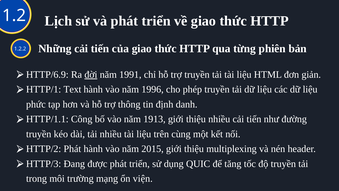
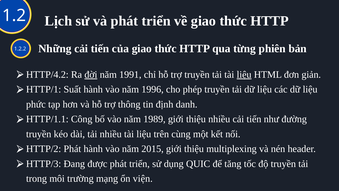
HTTP/6.9: HTTP/6.9 -> HTTP/4.2
liệu at (244, 74) underline: none -> present
Text: Text -> Suất
1913: 1913 -> 1989
